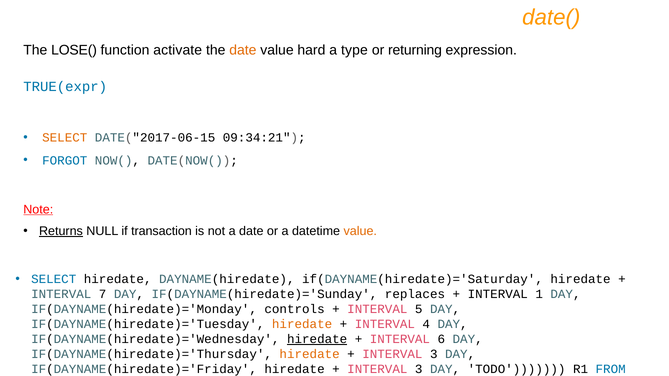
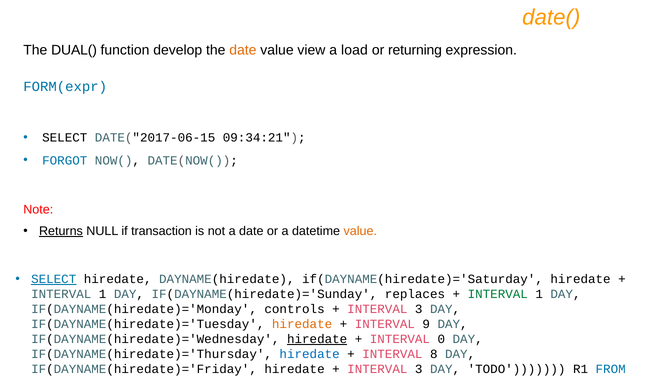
LOSE(: LOSE( -> DUAL(
activate: activate -> develop
hard: hard -> view
type: type -> load
TRUE(expr: TRUE(expr -> FORM(expr
SELECT at (65, 138) colour: orange -> black
Note underline: present -> none
SELECT at (54, 279) underline: none -> present
7 at (103, 294): 7 -> 1
INTERVAL at (498, 294) colour: black -> green
5 at (419, 309): 5 -> 3
4: 4 -> 9
6: 6 -> 0
hiredate at (310, 355) colour: orange -> blue
3 at (434, 355): 3 -> 8
